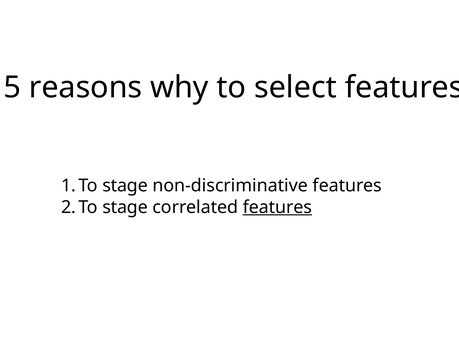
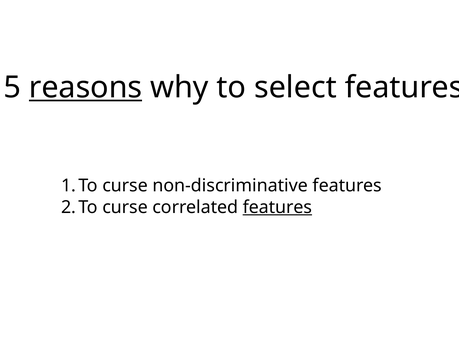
reasons underline: none -> present
stage at (125, 186): stage -> curse
stage at (125, 207): stage -> curse
